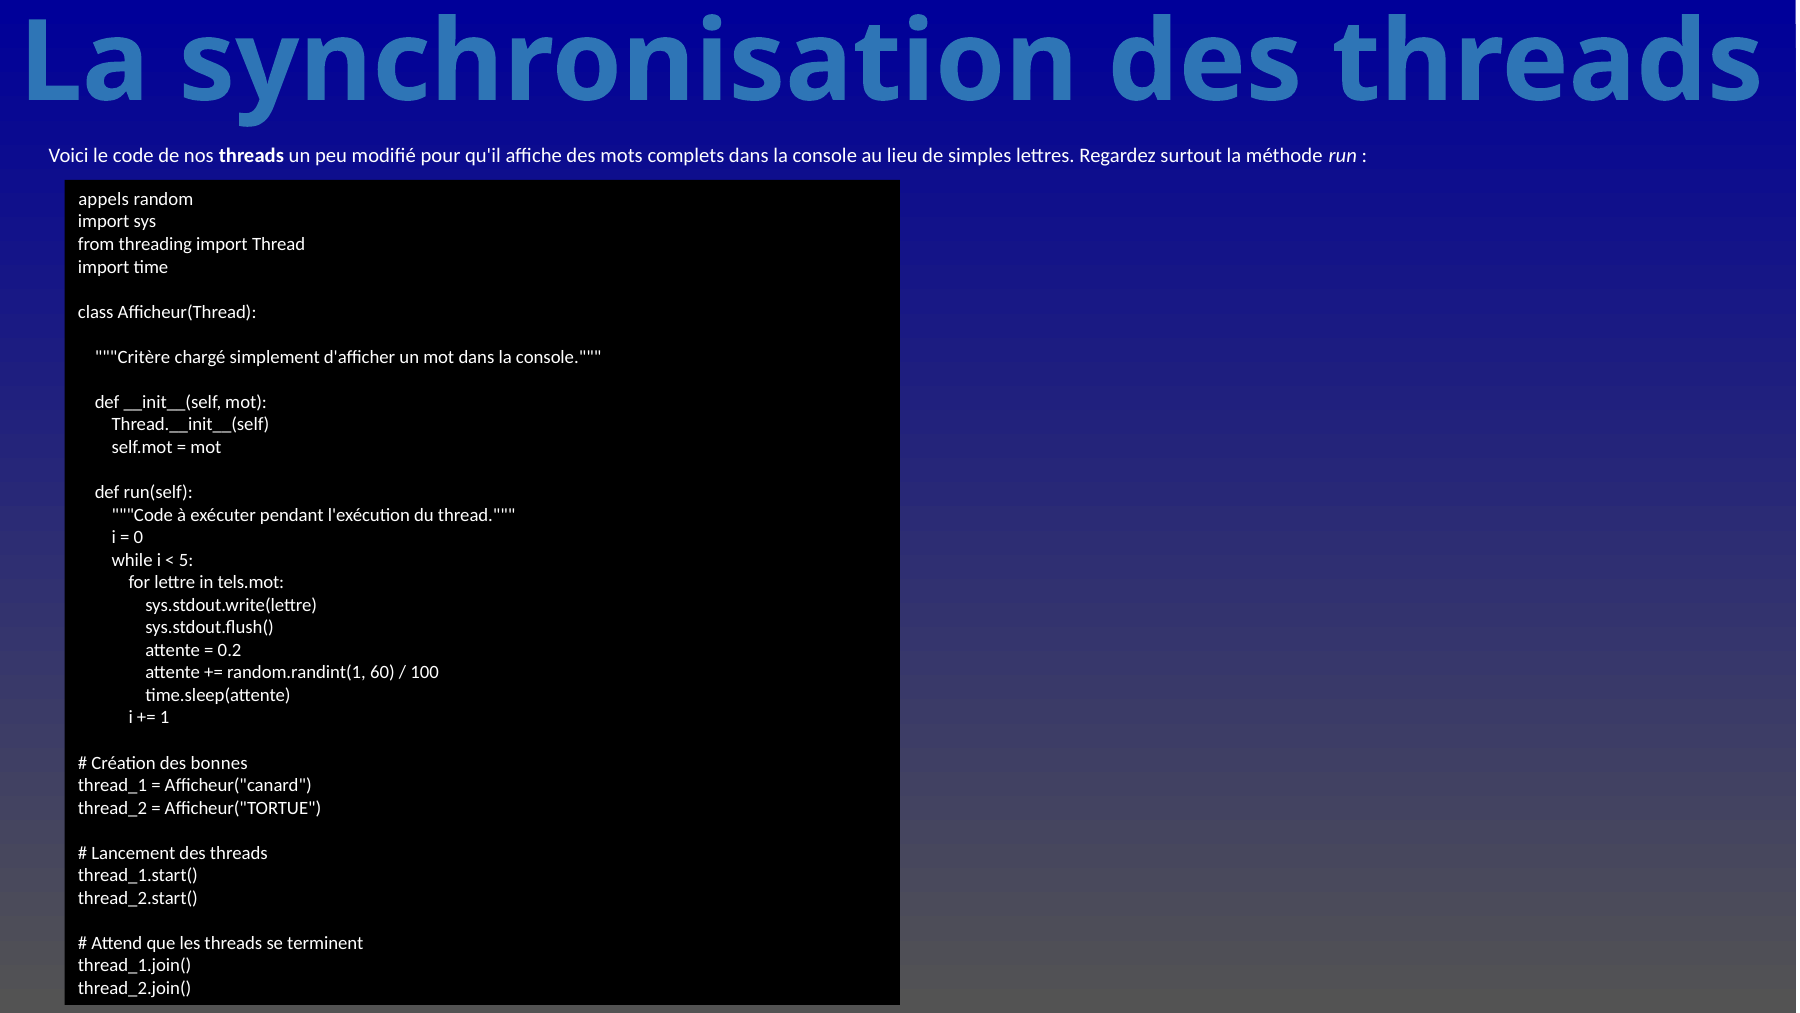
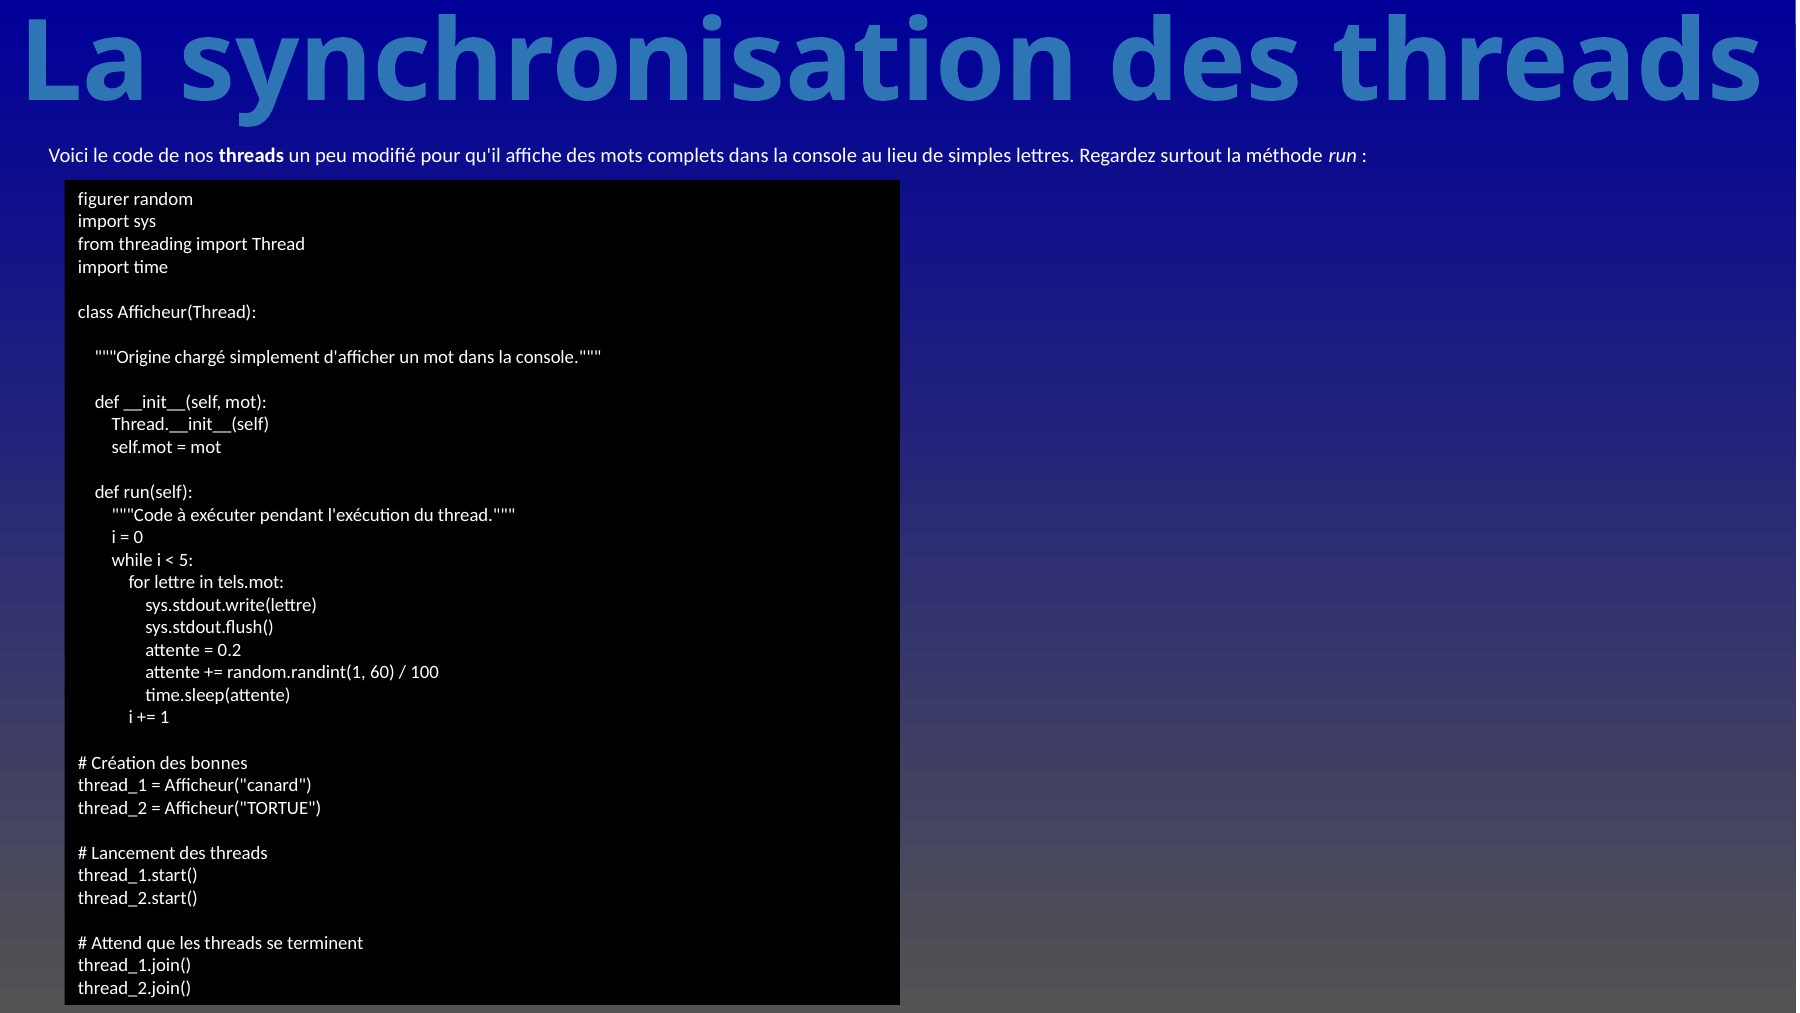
appels: appels -> figurer
Critère: Critère -> Origine
